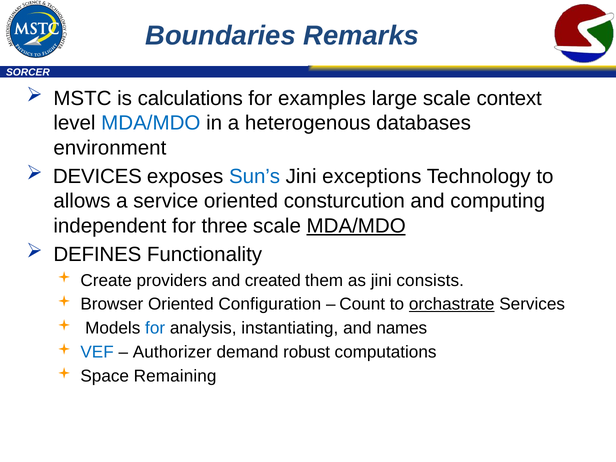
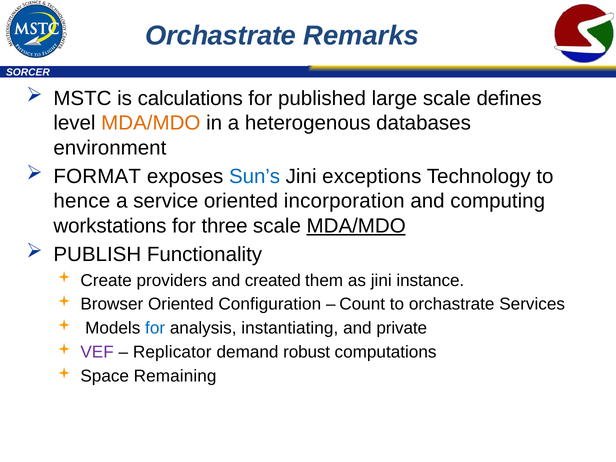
Boundaries at (221, 36): Boundaries -> Orchastrate
examples: examples -> published
context: context -> defines
MDA/MDO at (151, 123) colour: blue -> orange
DEVICES: DEVICES -> FORMAT
allows: allows -> hence
consturcution: consturcution -> incorporation
independent: independent -> workstations
DEFINES: DEFINES -> PUBLISH
consists: consists -> instance
orchastrate at (452, 304) underline: present -> none
names: names -> private
VEF colour: blue -> purple
Authorizer: Authorizer -> Replicator
